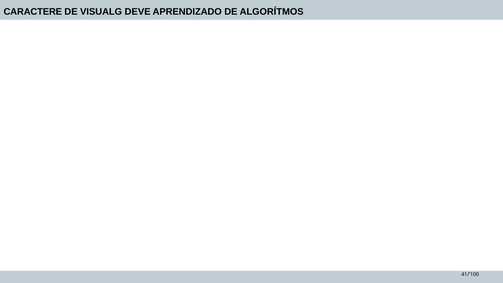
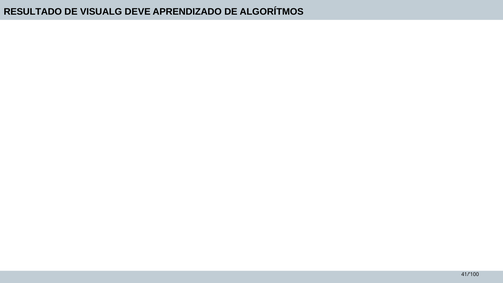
CARACTERE: CARACTERE -> RESULTADO
